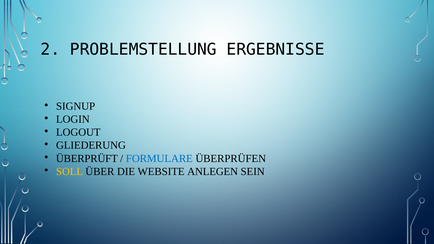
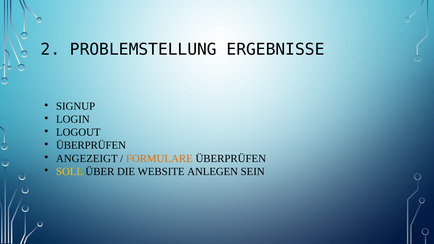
GLIEDERUNG at (91, 145): GLIEDERUNG -> ÜBERPRÜFEN
ÜBERPRÜFT: ÜBERPRÜFT -> ANGEZEIGT
FORMULARE colour: blue -> orange
